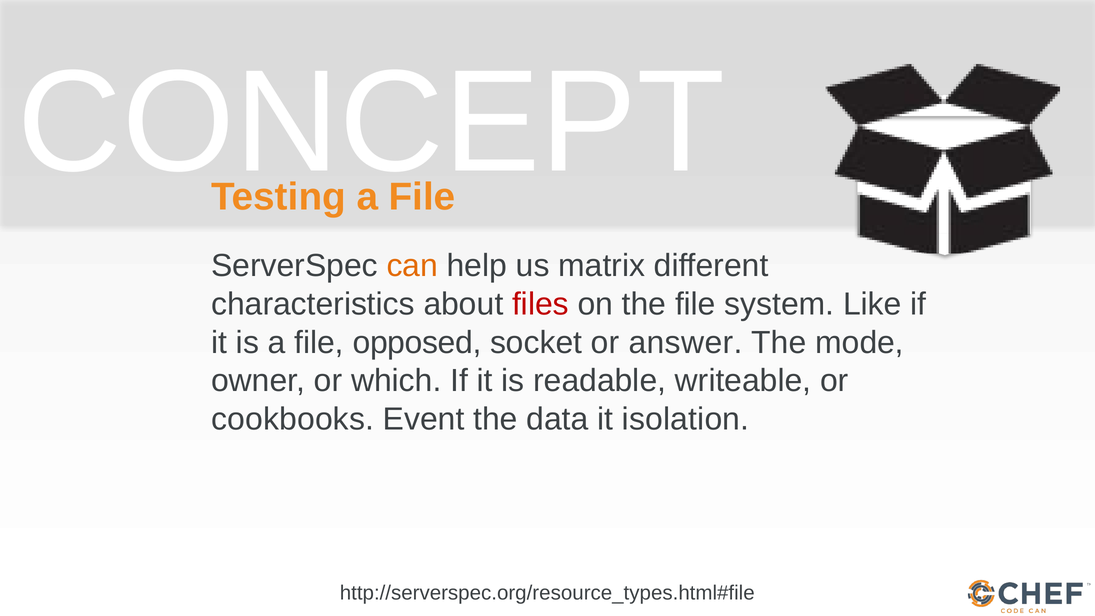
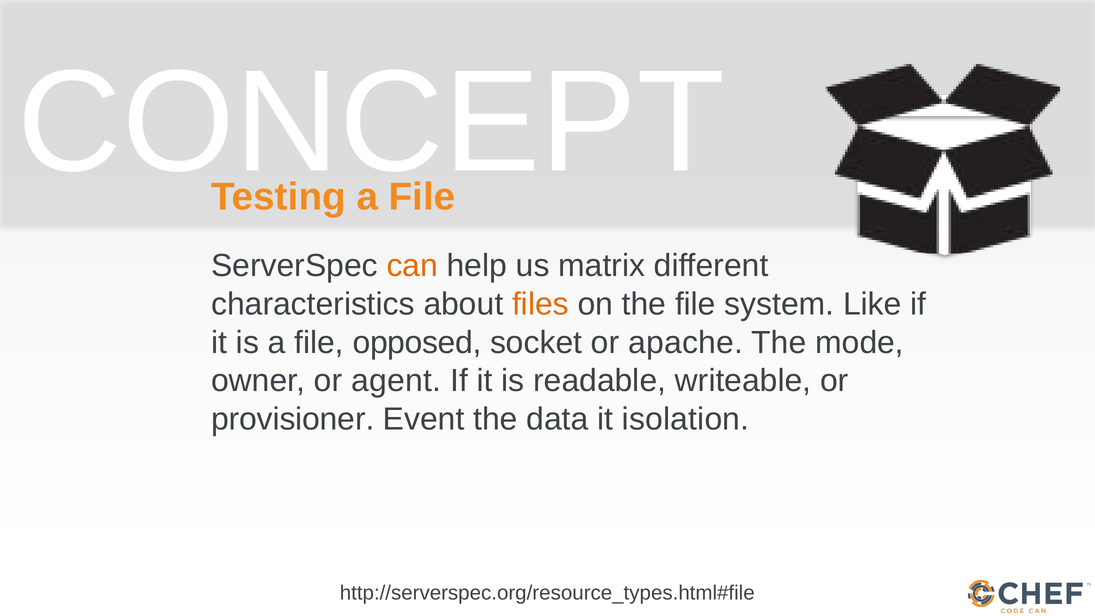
files colour: red -> orange
answer: answer -> apache
which: which -> agent
cookbooks: cookbooks -> provisioner
